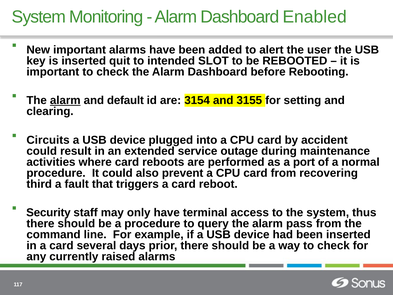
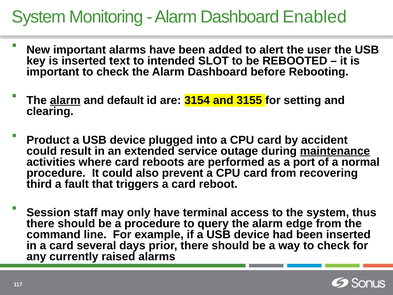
quit: quit -> text
Circuits: Circuits -> Product
maintenance underline: none -> present
Security: Security -> Session
pass: pass -> edge
